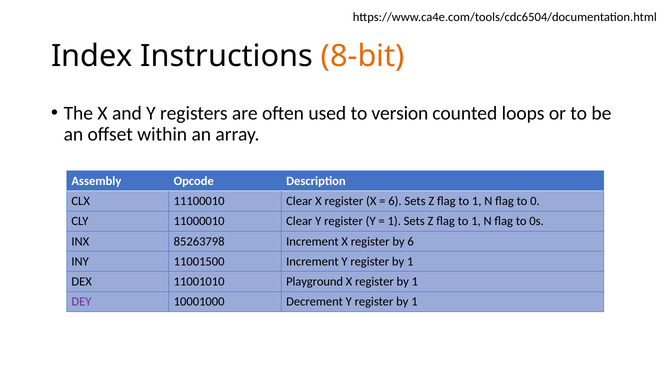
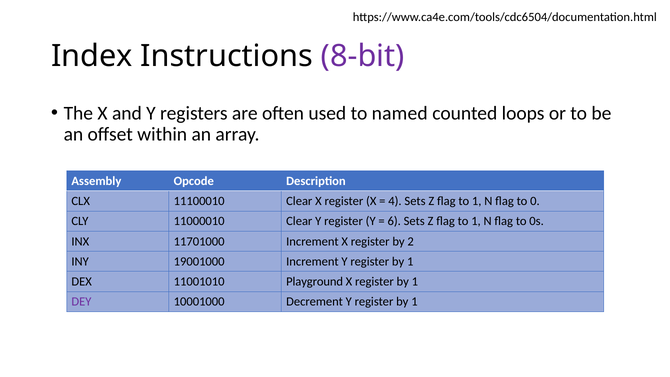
8-bit colour: orange -> purple
version: version -> named
6 at (395, 201): 6 -> 4
1 at (394, 221): 1 -> 6
85263798: 85263798 -> 11701000
by 6: 6 -> 2
11001500: 11001500 -> 19001000
